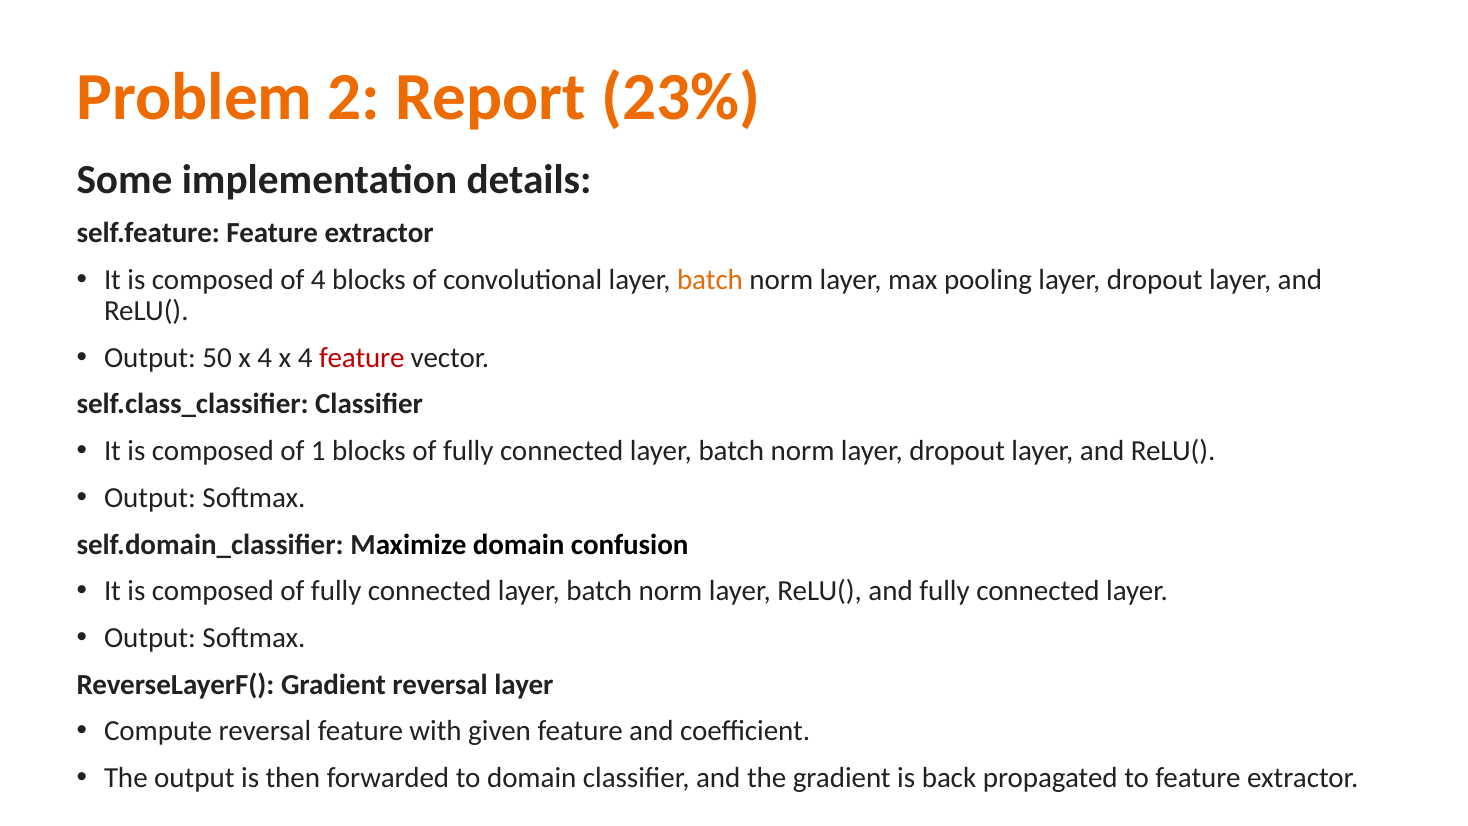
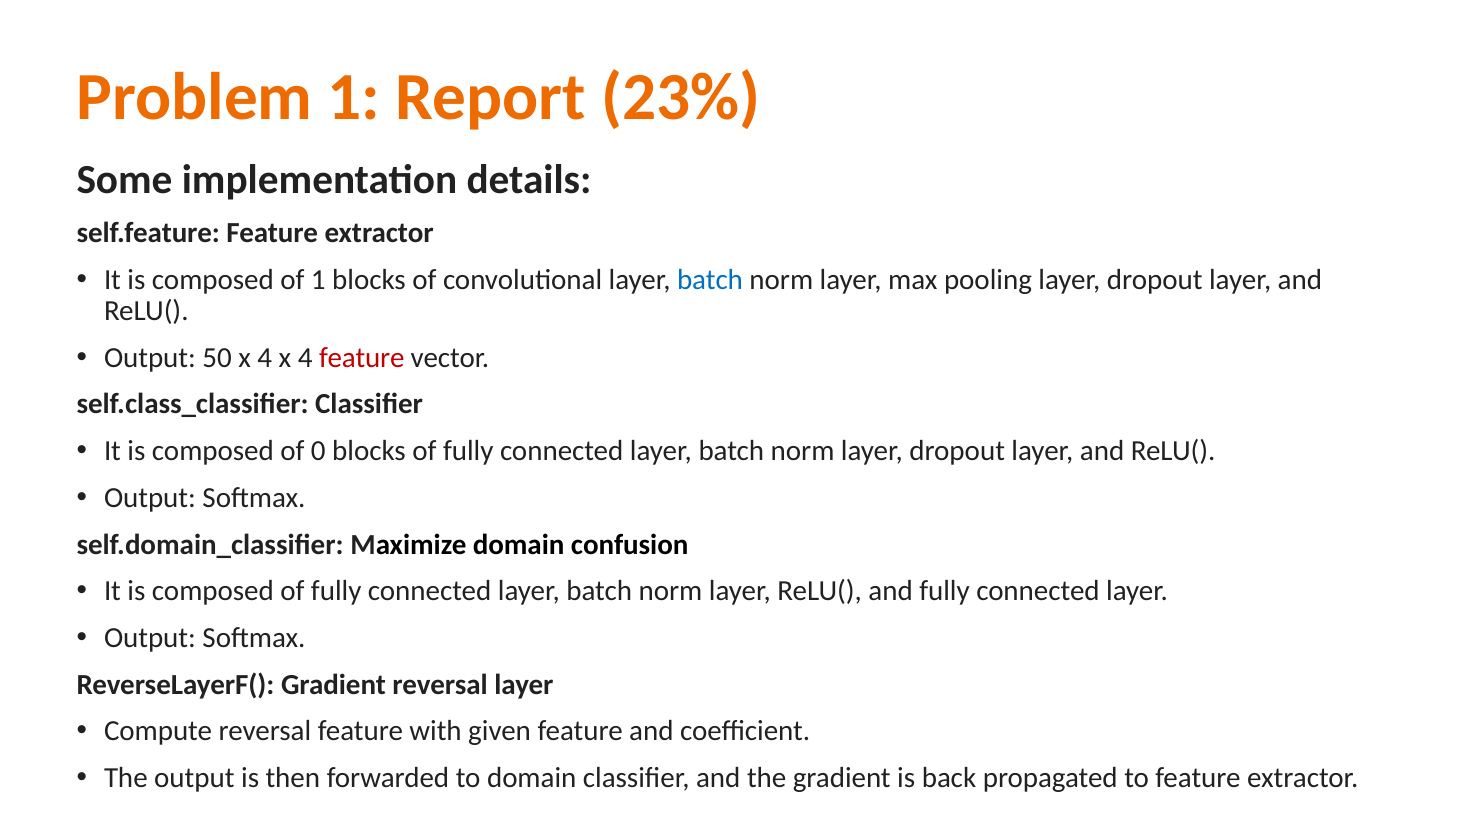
Problem 2: 2 -> 1
of 4: 4 -> 1
batch at (710, 279) colour: orange -> blue
1: 1 -> 0
